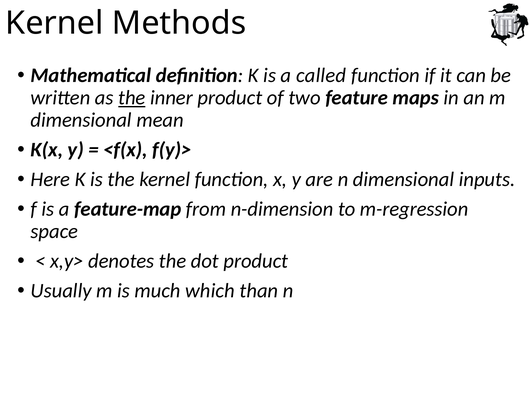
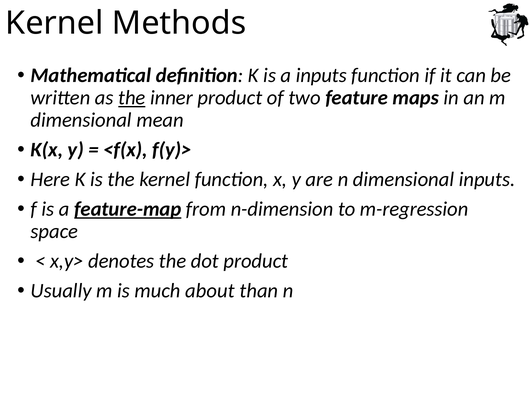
a called: called -> inputs
feature-map underline: none -> present
which: which -> about
